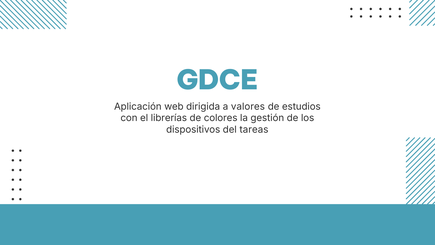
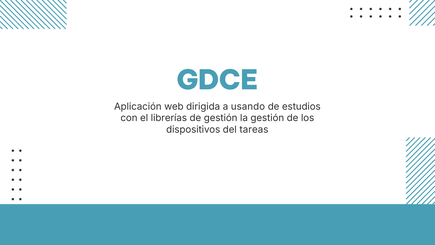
valores: valores -> usando
de colores: colores -> gestión
